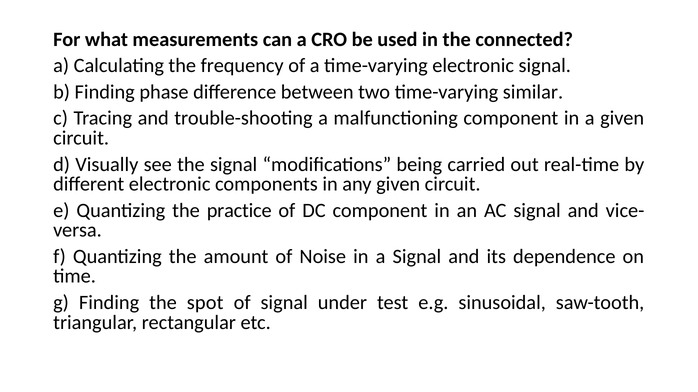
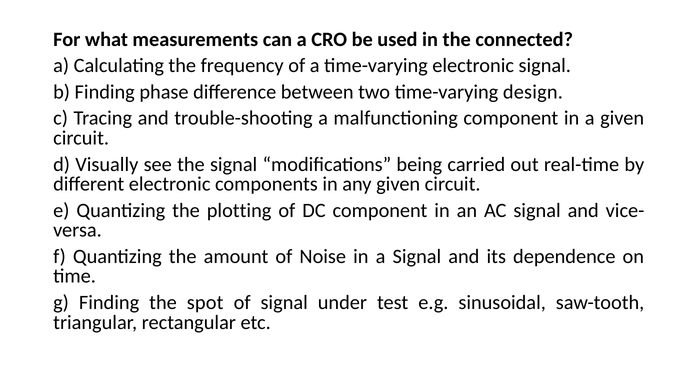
similar: similar -> design
practice: practice -> plotting
